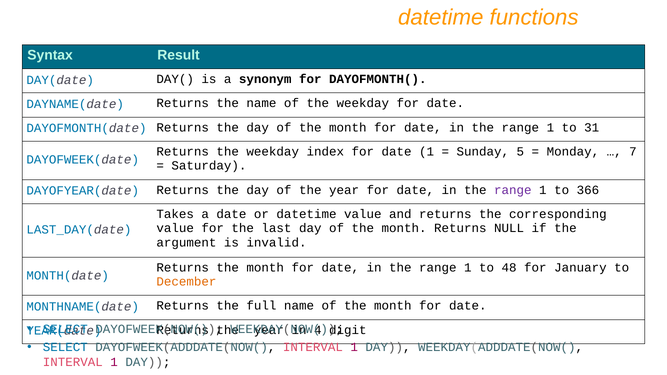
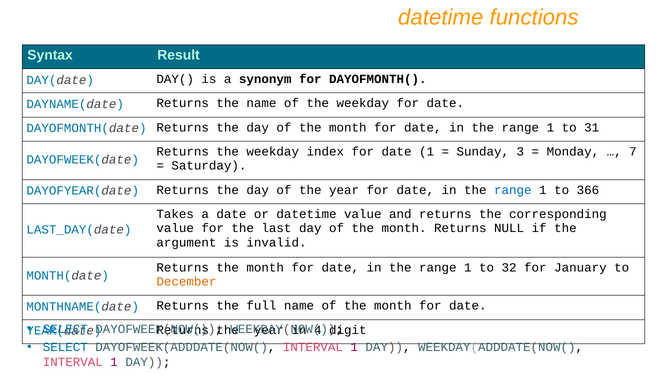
5: 5 -> 3
range at (513, 190) colour: purple -> blue
48: 48 -> 32
